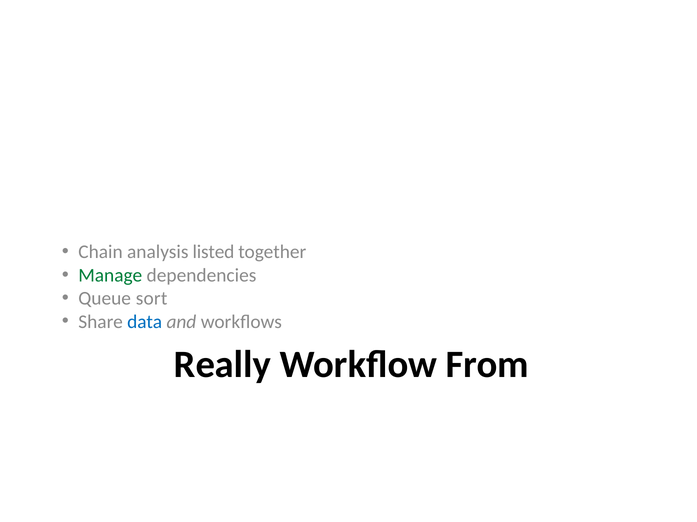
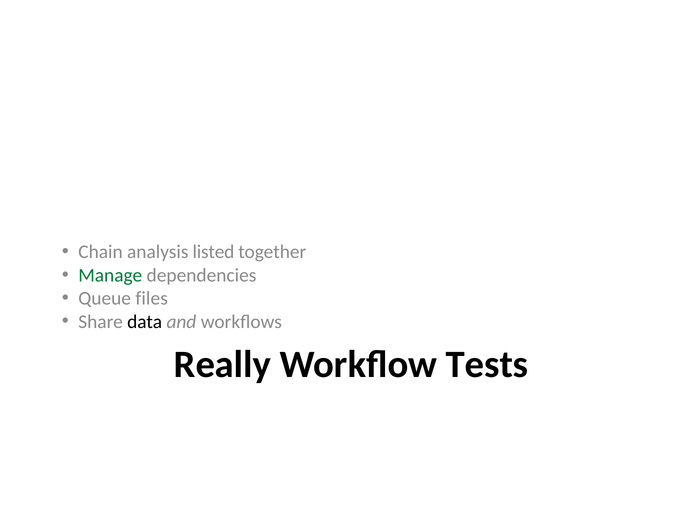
sort: sort -> files
data colour: blue -> black
From: From -> Tests
